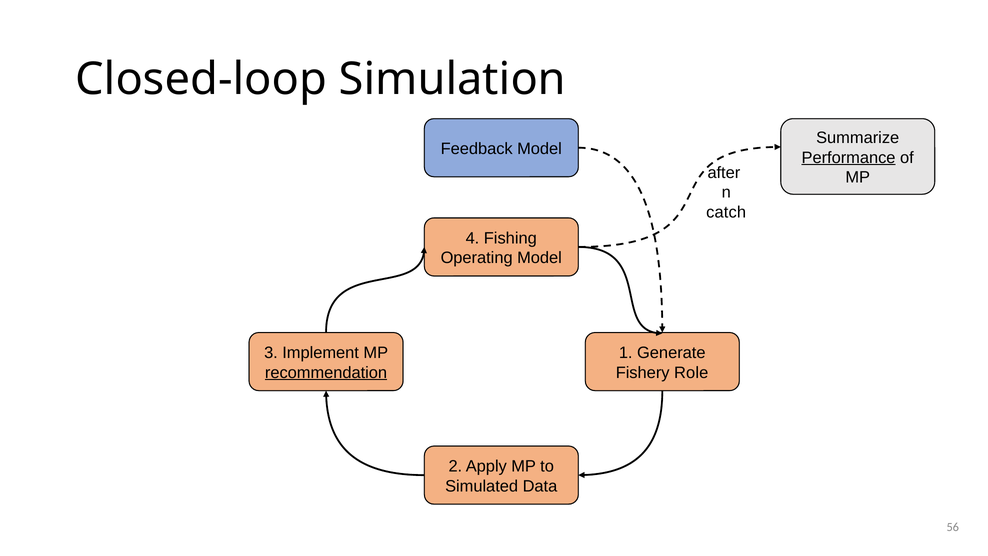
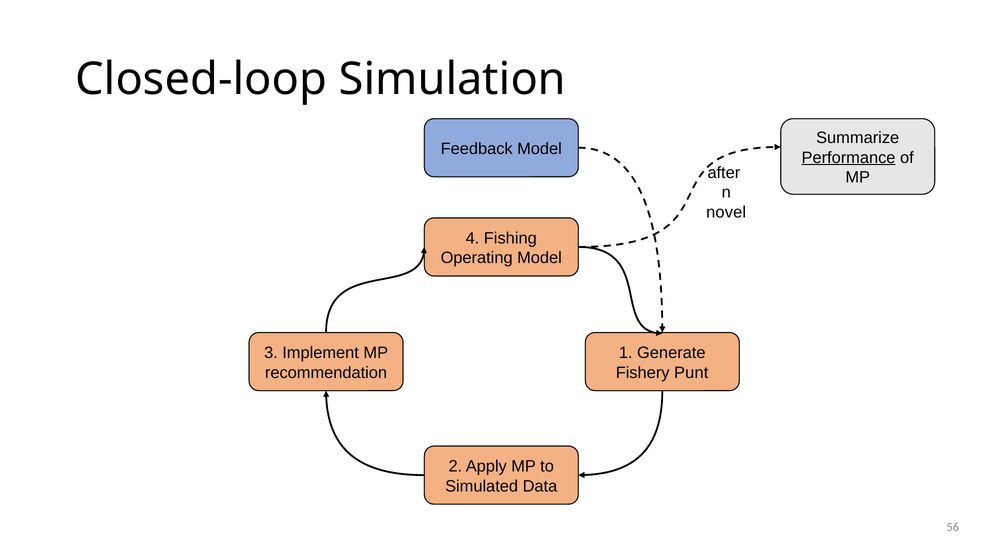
catch: catch -> novel
recommendation underline: present -> none
Role: Role -> Punt
